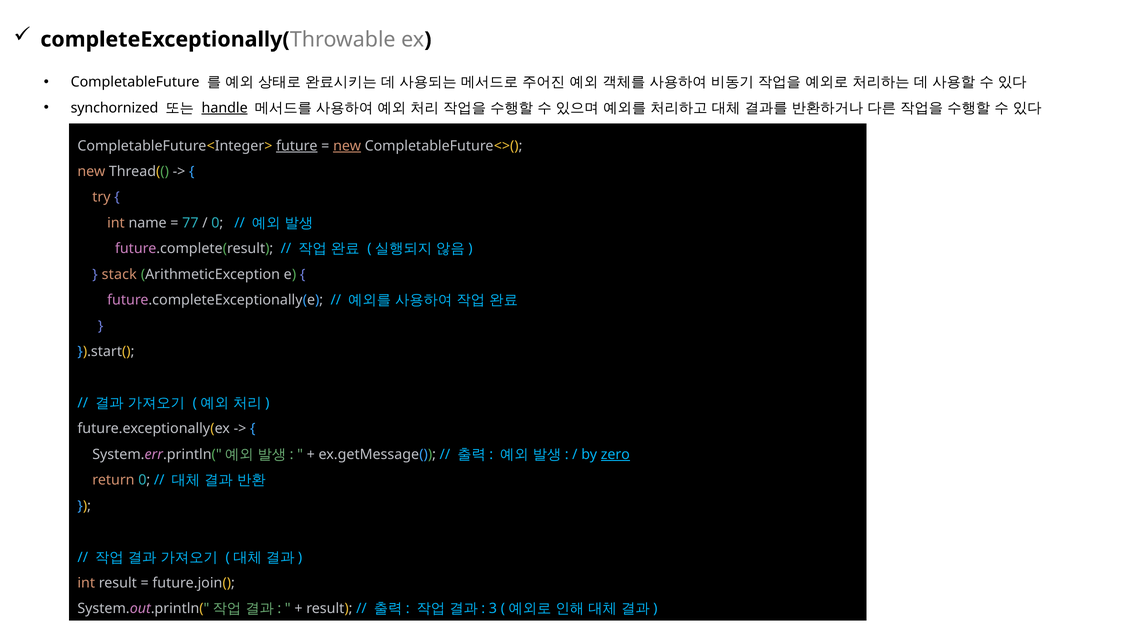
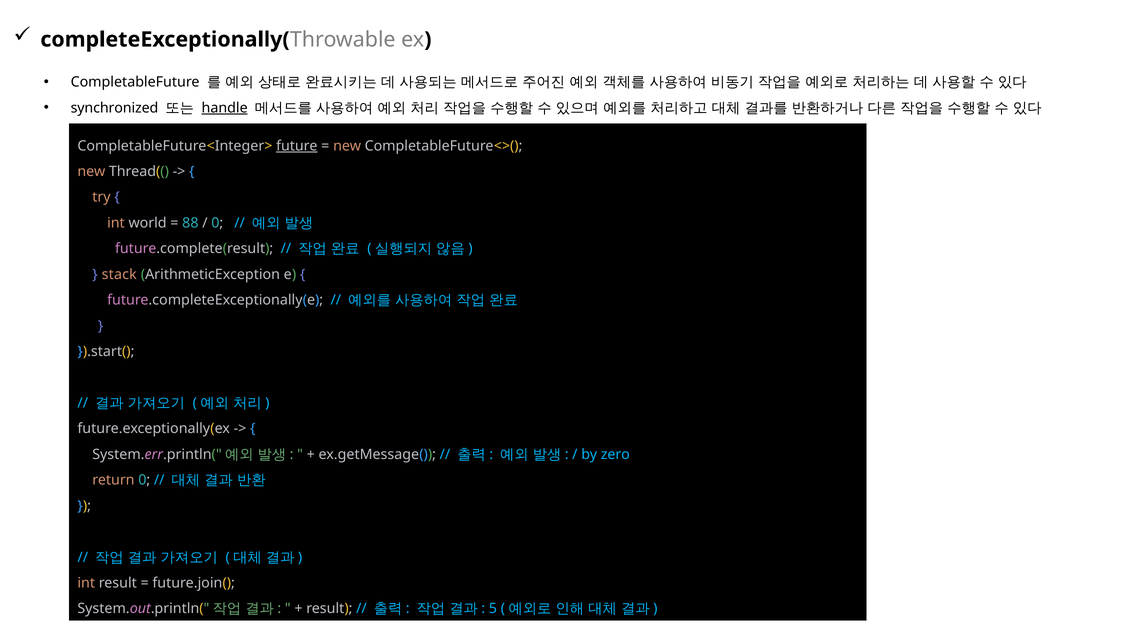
synchornized: synchornized -> synchronized
new at (347, 146) underline: present -> none
name: name -> world
77: 77 -> 88
zero underline: present -> none
3: 3 -> 5
